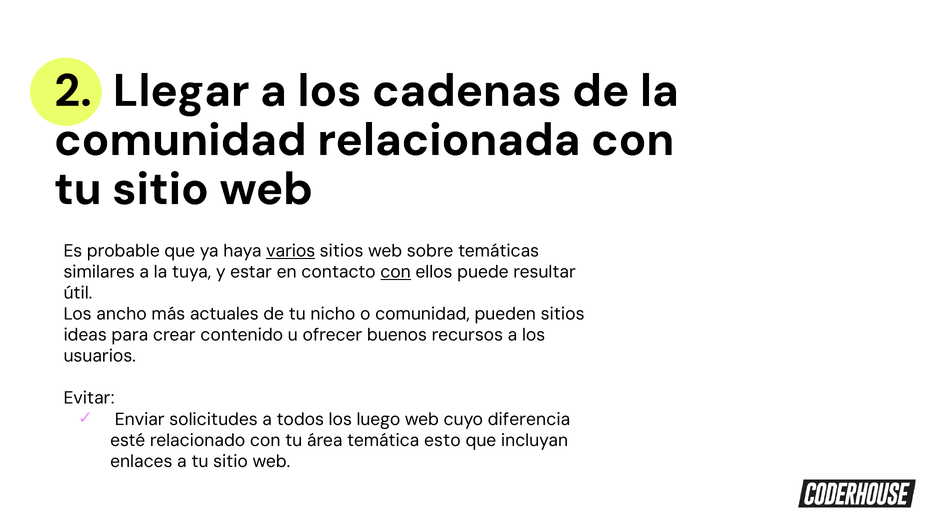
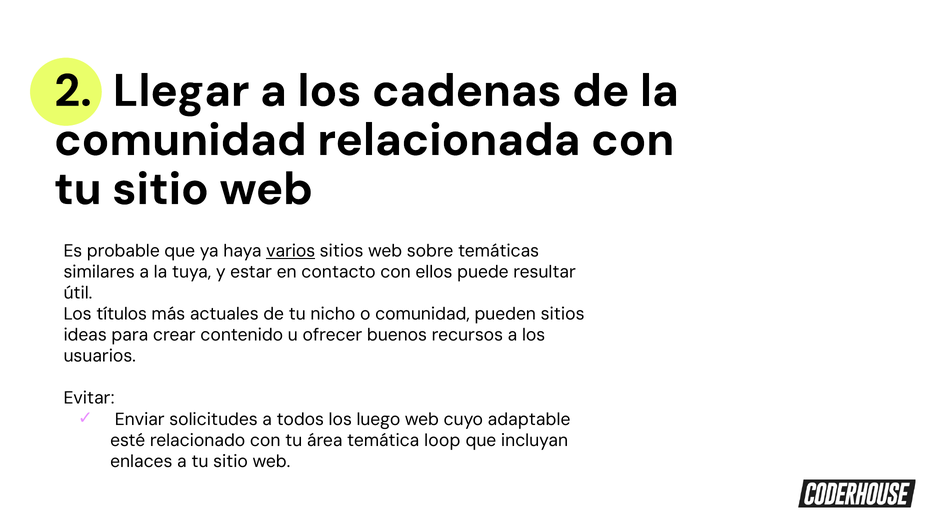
con at (396, 272) underline: present -> none
ancho: ancho -> títulos
diferencia: diferencia -> adaptable
esto: esto -> loop
